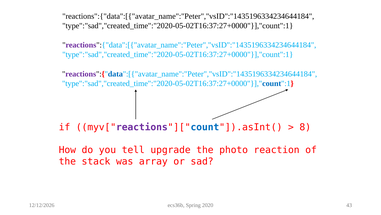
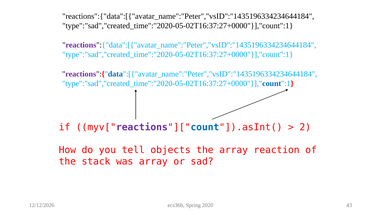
8: 8 -> 2
upgrade: upgrade -> objects
the photo: photo -> array
